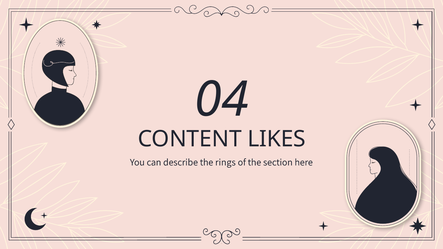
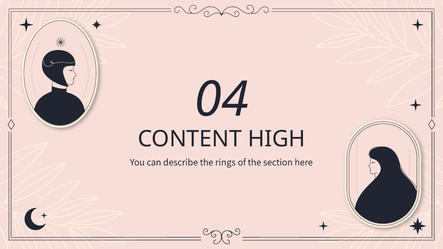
LIKES: LIKES -> HIGH
